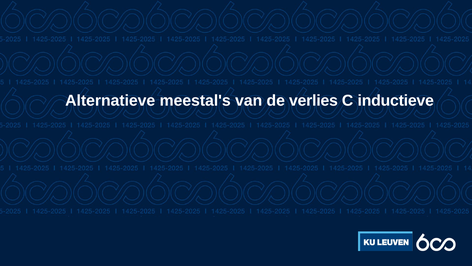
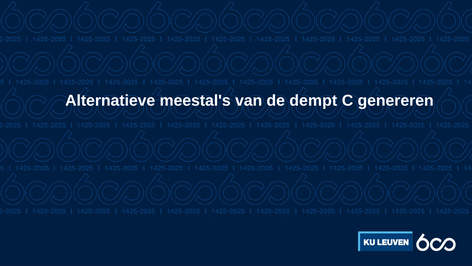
verlies: verlies -> dempt
inductieve: inductieve -> genereren
